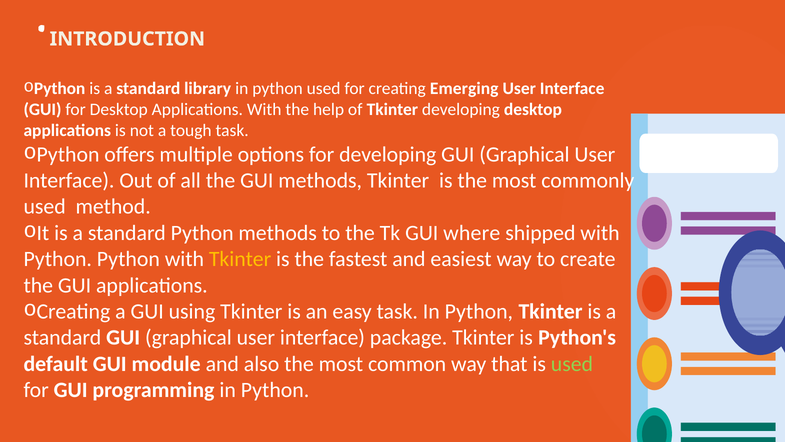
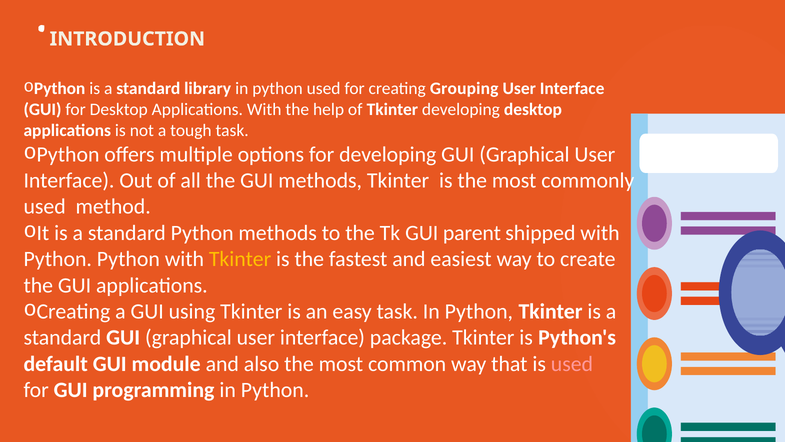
Emerging: Emerging -> Grouping
where: where -> parent
used at (572, 364) colour: light green -> pink
